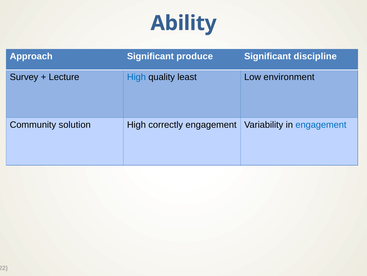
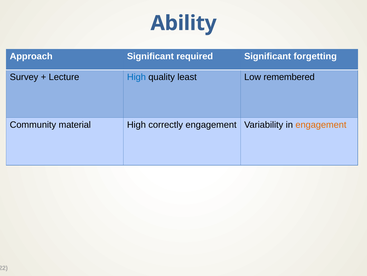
produce: produce -> required
discipline: discipline -> forgetting
environment: environment -> remembered
solution: solution -> material
engagement at (321, 124) colour: blue -> orange
